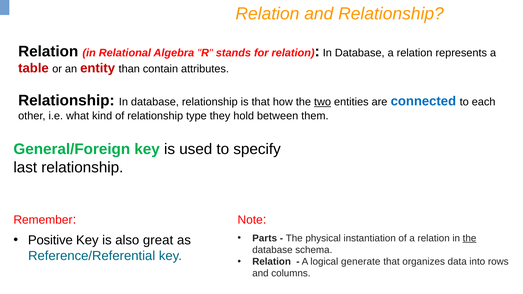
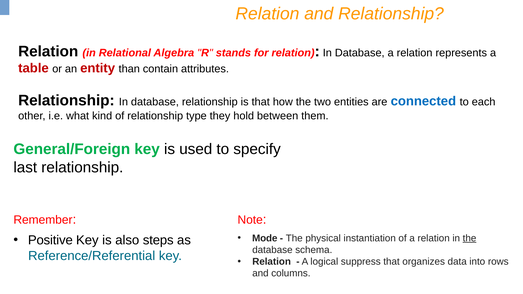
two underline: present -> none
Parts: Parts -> Mode
great: great -> steps
generate: generate -> suppress
